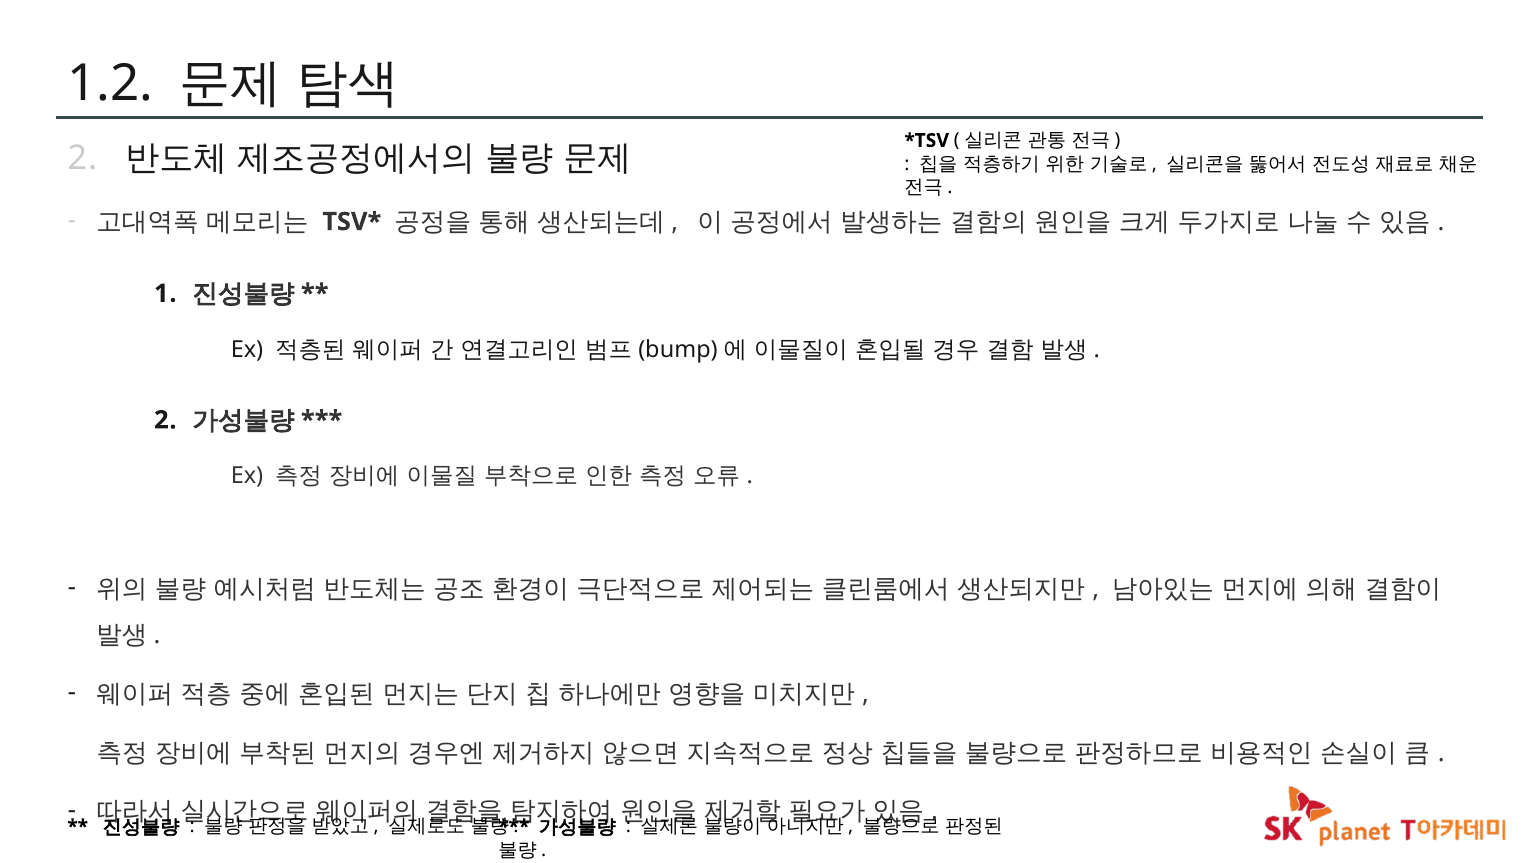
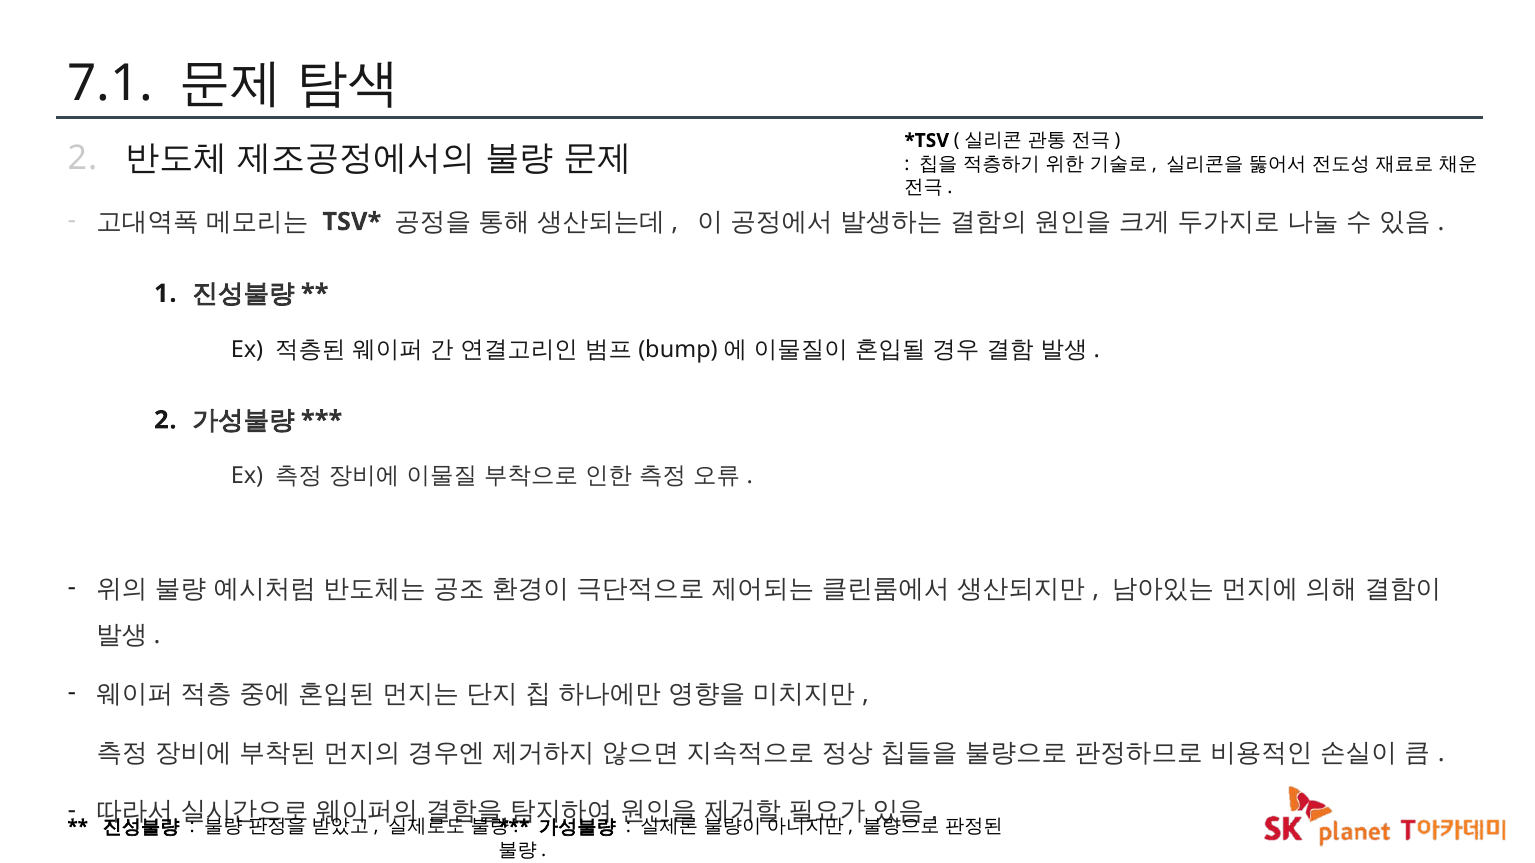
1.2: 1.2 -> 7.1
